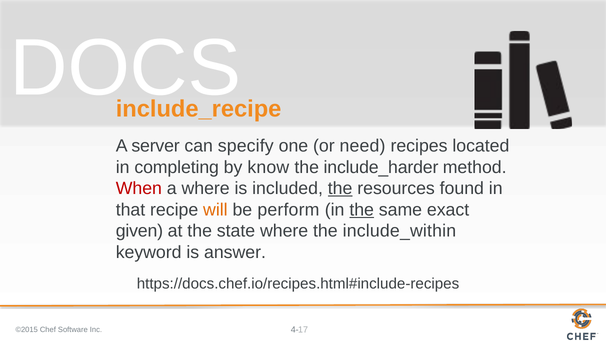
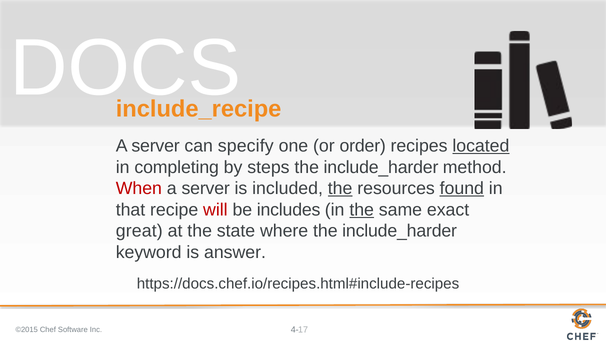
need: need -> order
located underline: none -> present
know: know -> steps
where at (206, 188): where -> server
found underline: none -> present
will colour: orange -> red
perform: perform -> includes
given: given -> great
where the include_within: include_within -> include_harder
